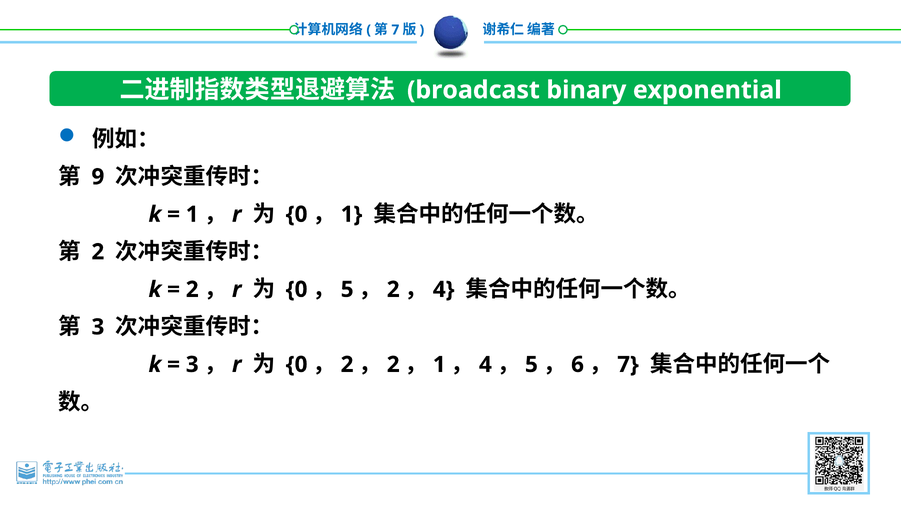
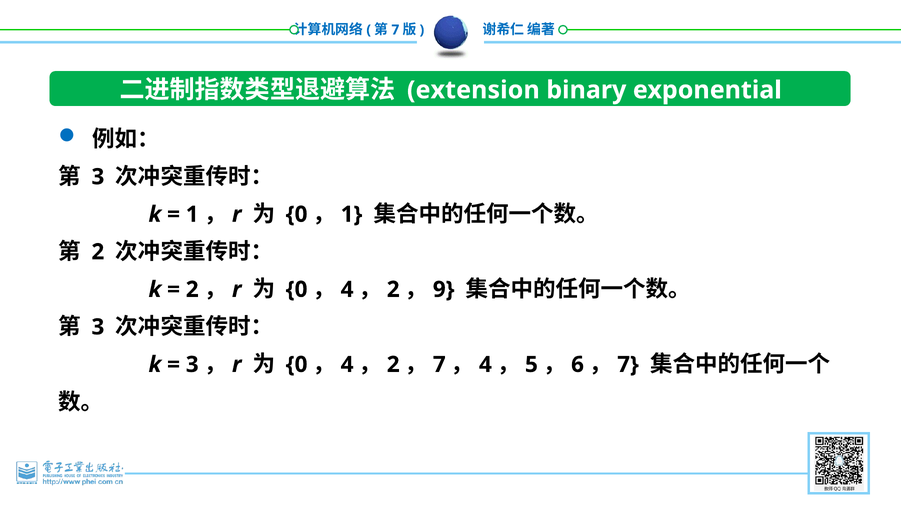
broadcast: broadcast -> extension
9 at (98, 177): 9 -> 3
5 at (347, 289): 5 -> 4
4 at (444, 289): 4 -> 9
2 at (347, 364): 2 -> 4
1 at (439, 364): 1 -> 7
